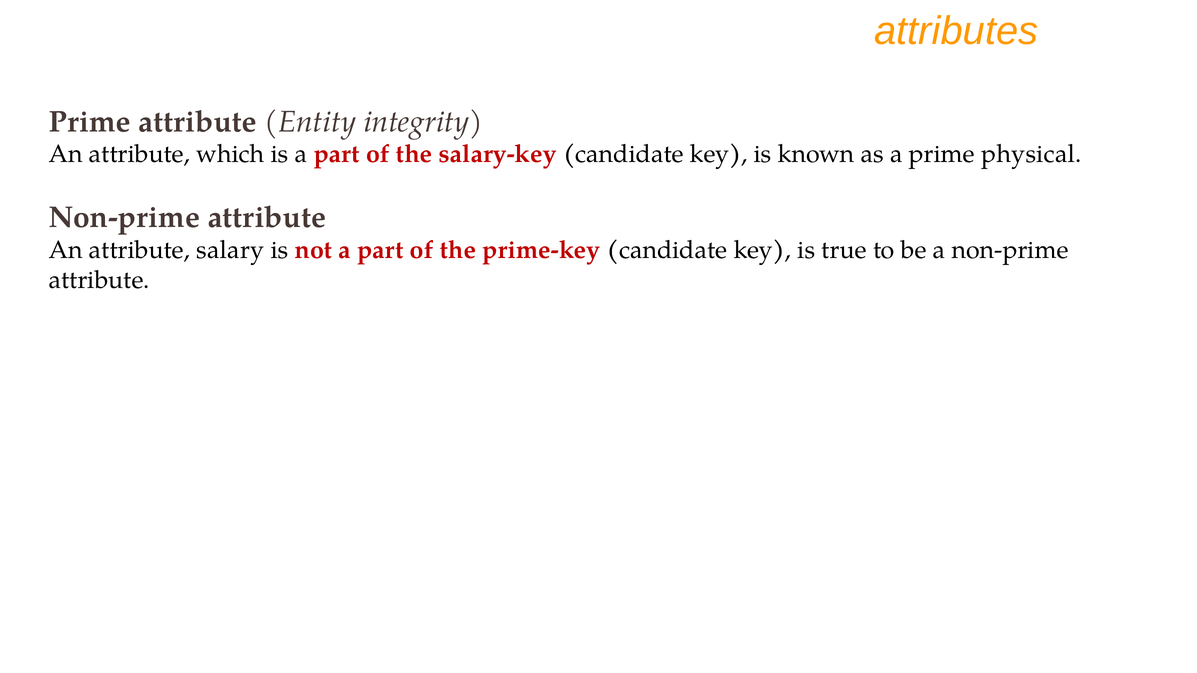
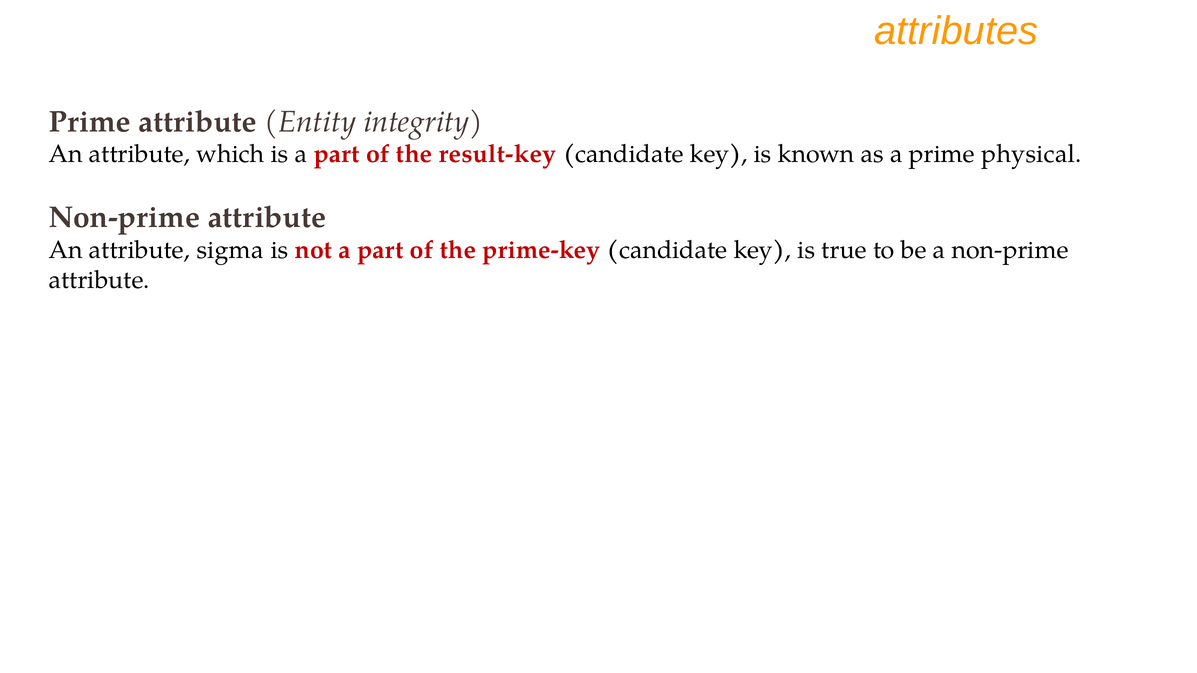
salary-key: salary-key -> result-key
salary: salary -> sigma
